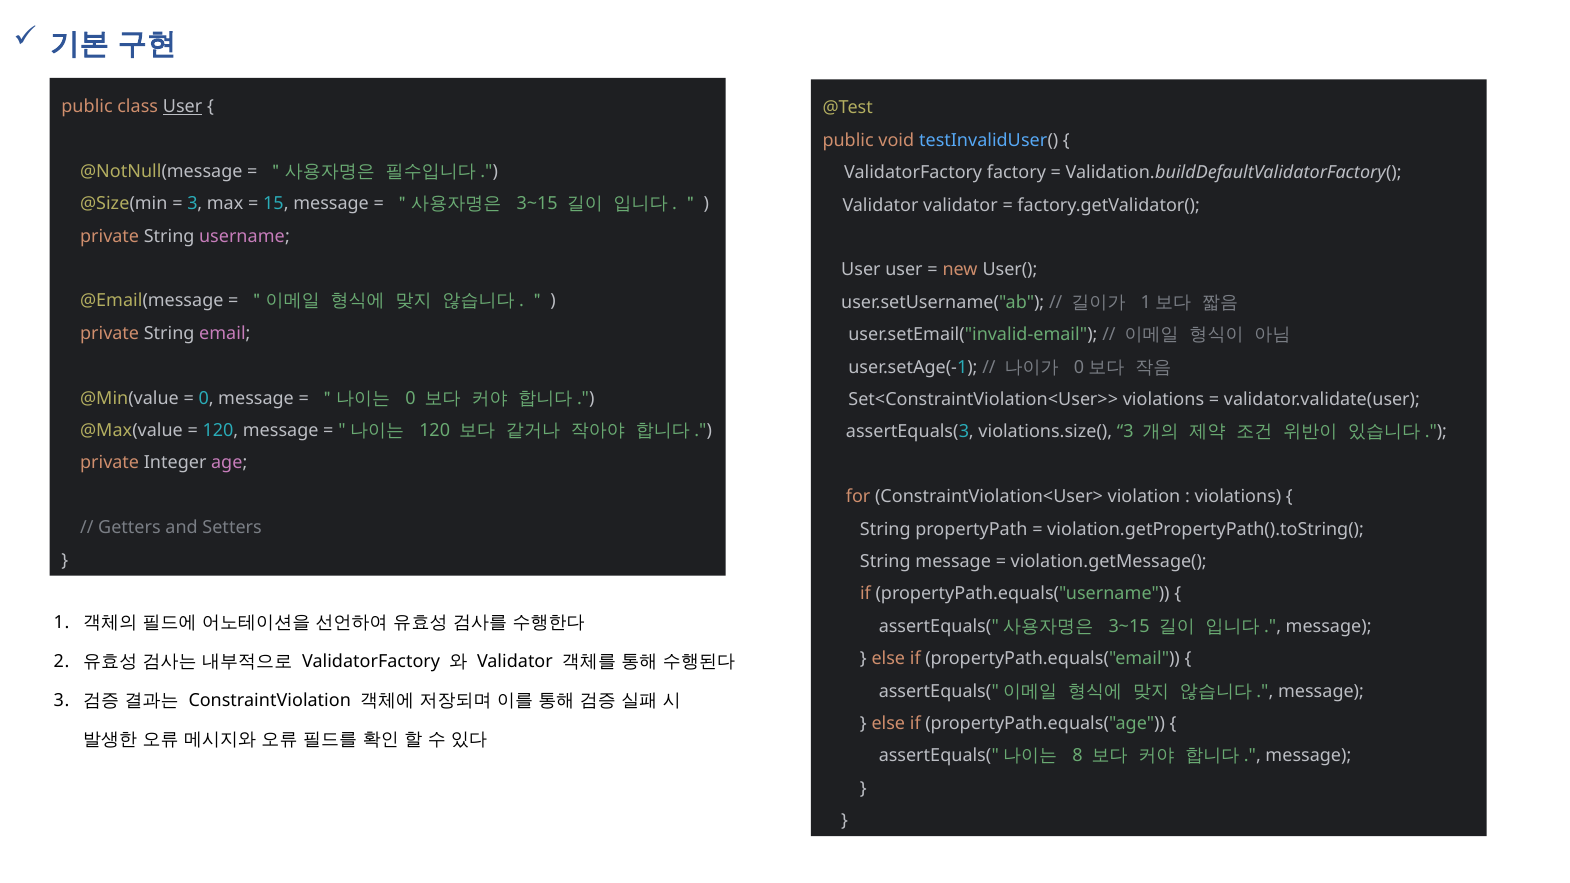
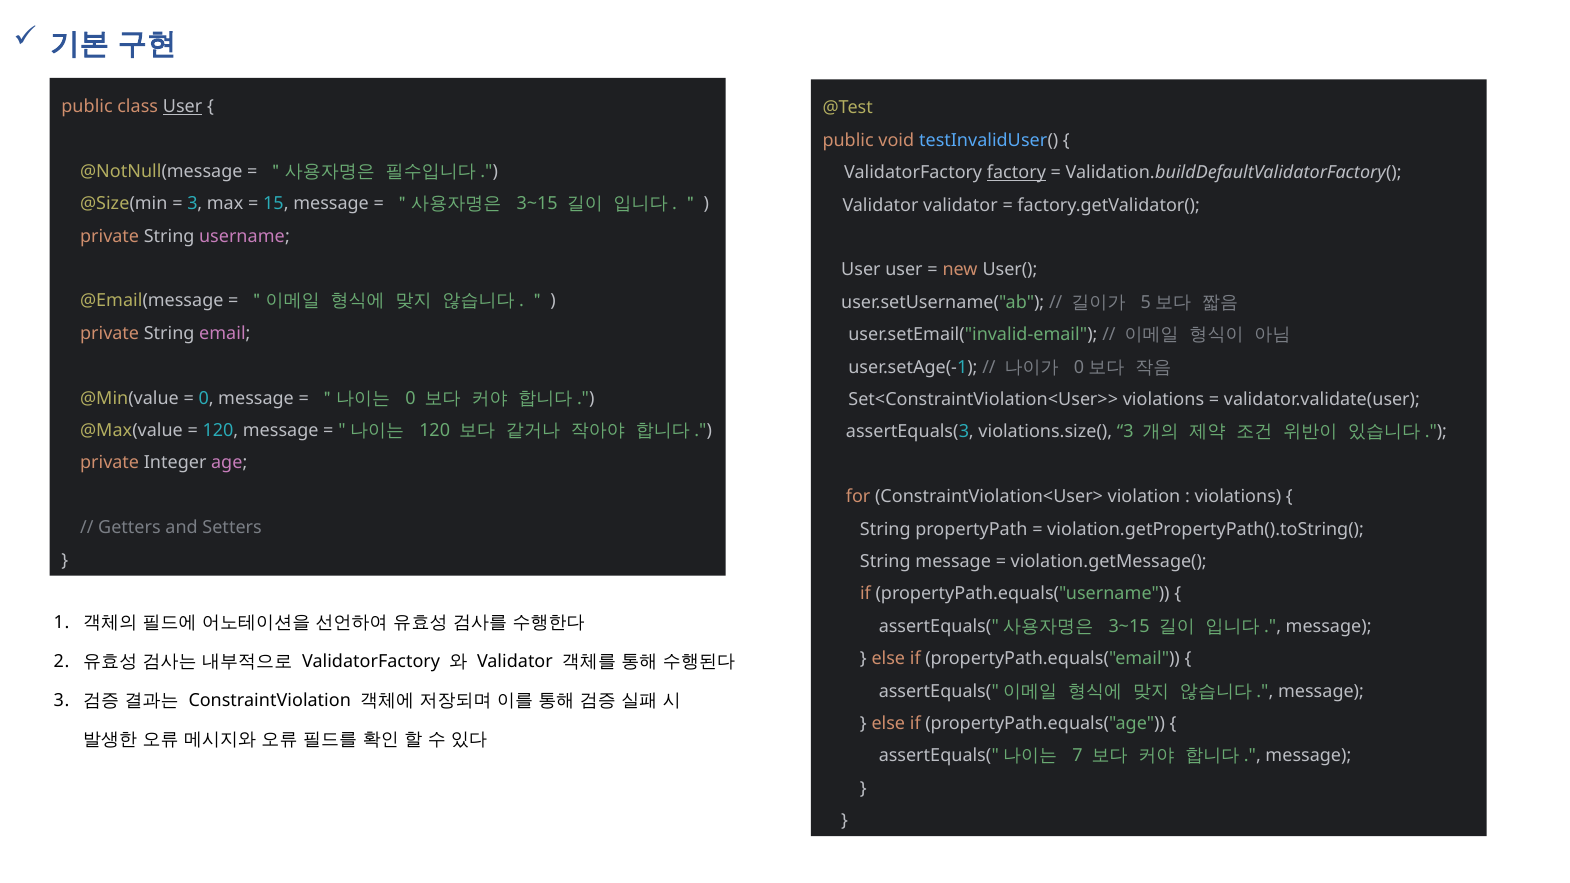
factory underline: none -> present
1 at (1146, 302): 1 -> 5
8: 8 -> 7
